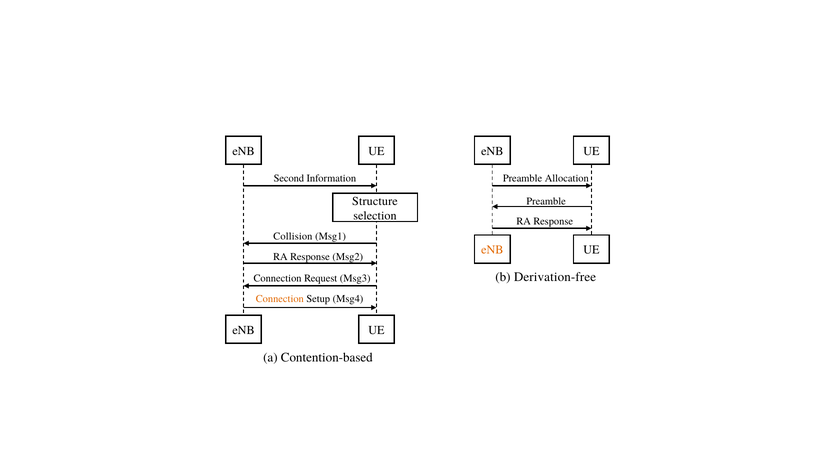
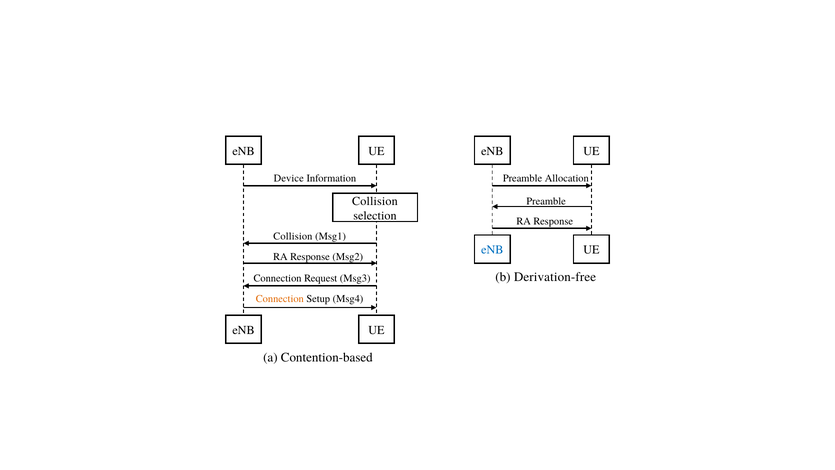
Second: Second -> Device
Structure at (375, 201): Structure -> Collision
eNB at (492, 250) colour: orange -> blue
